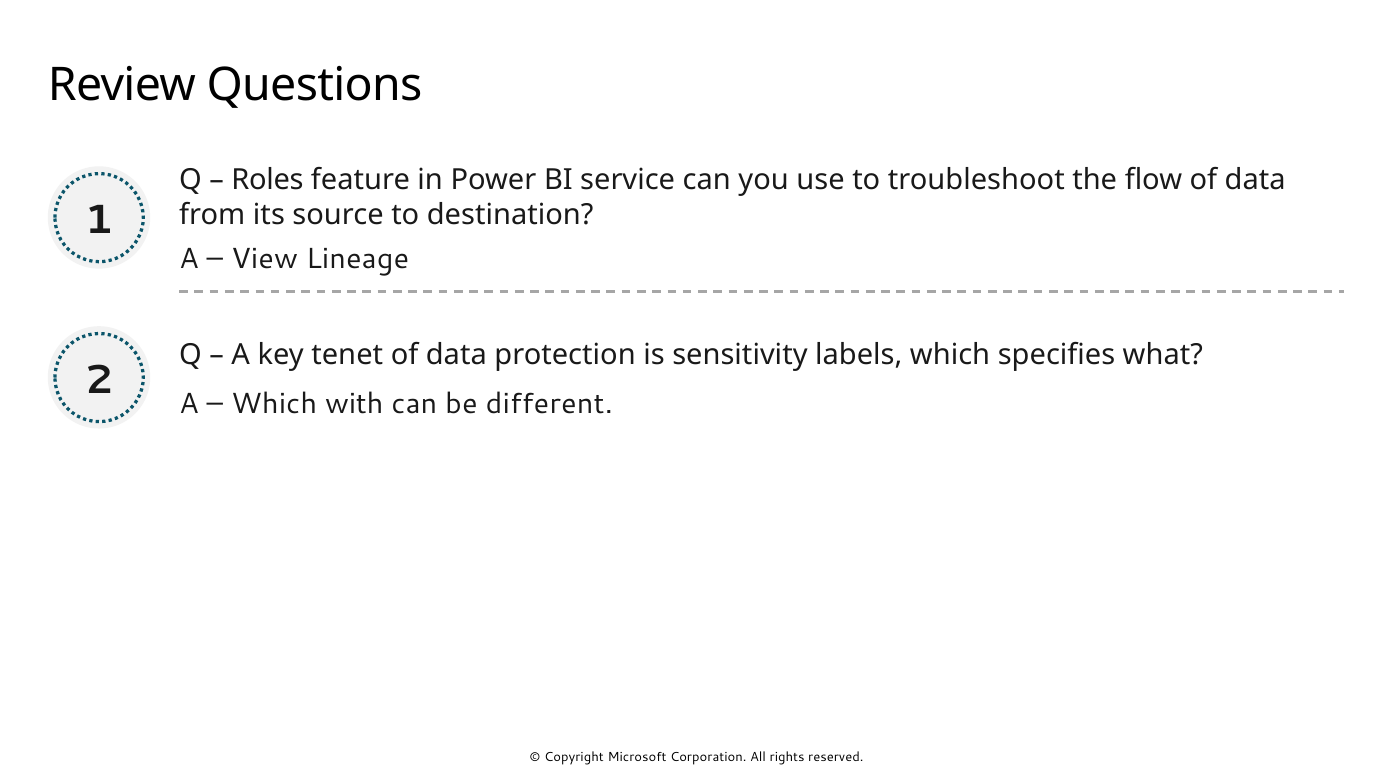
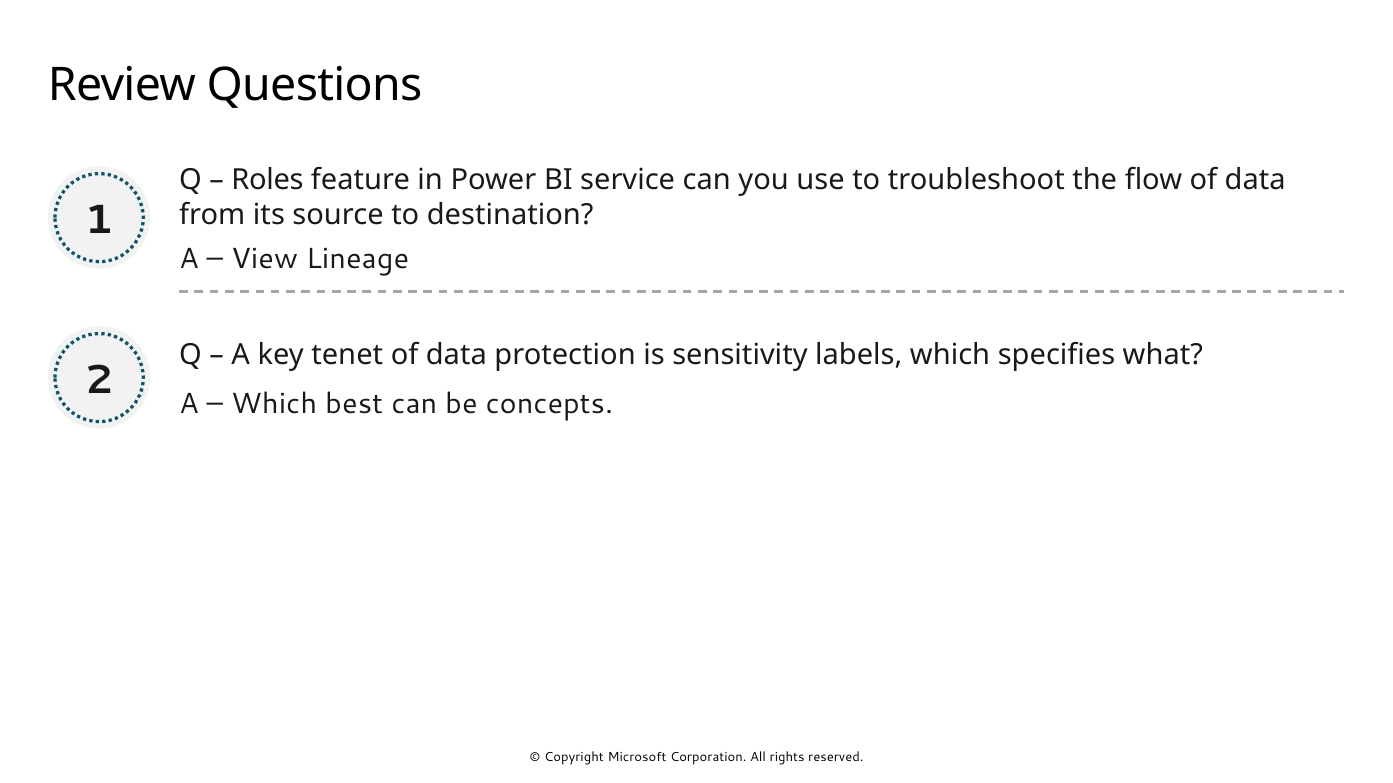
with: with -> best
different: different -> concepts
